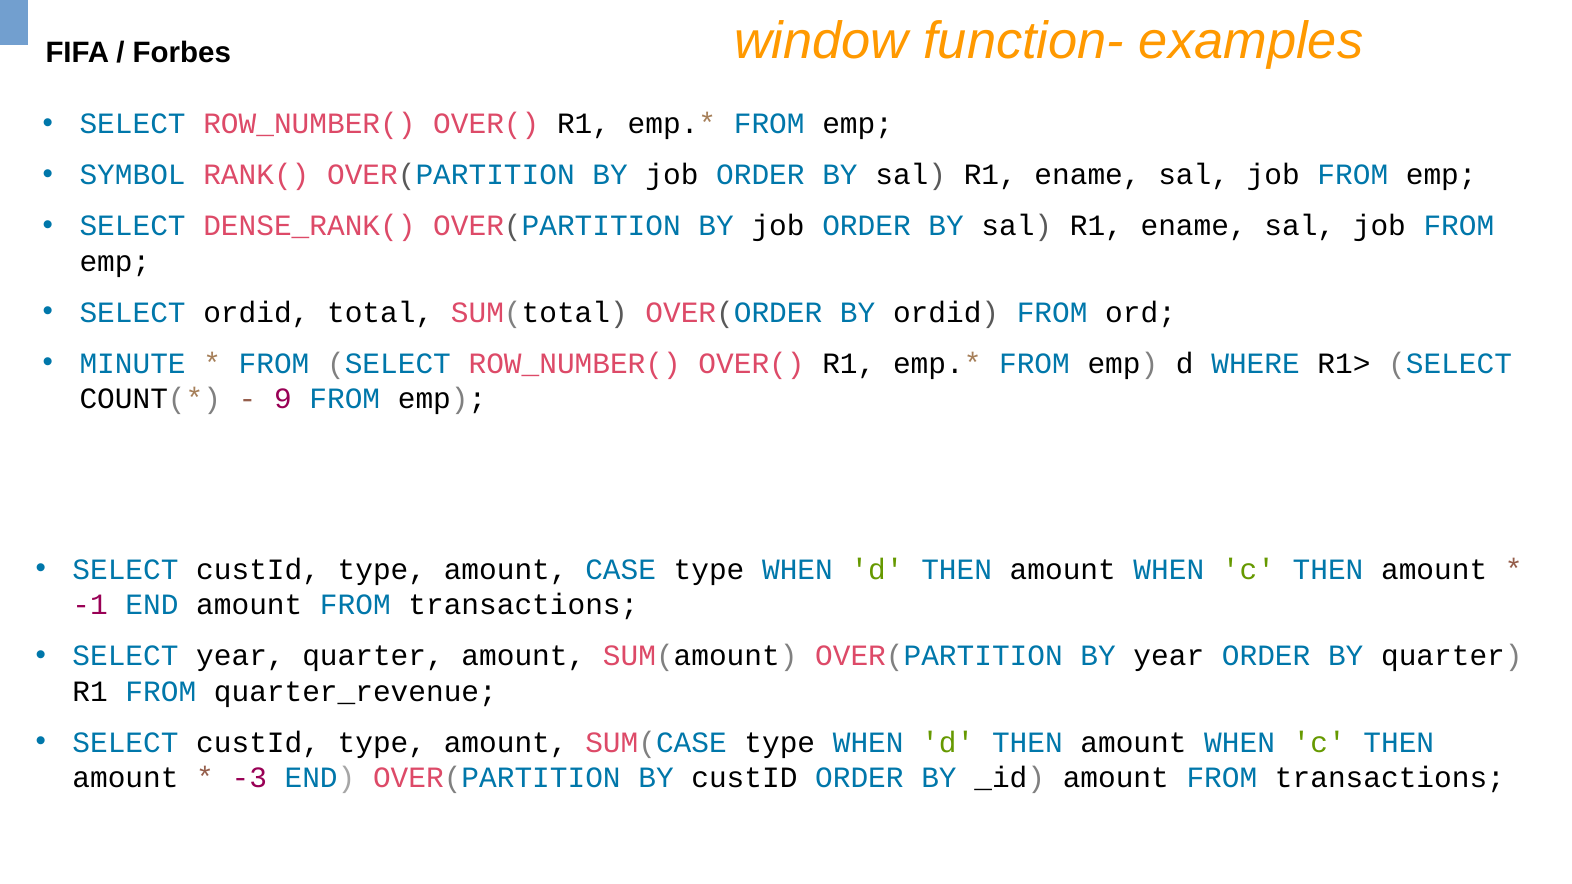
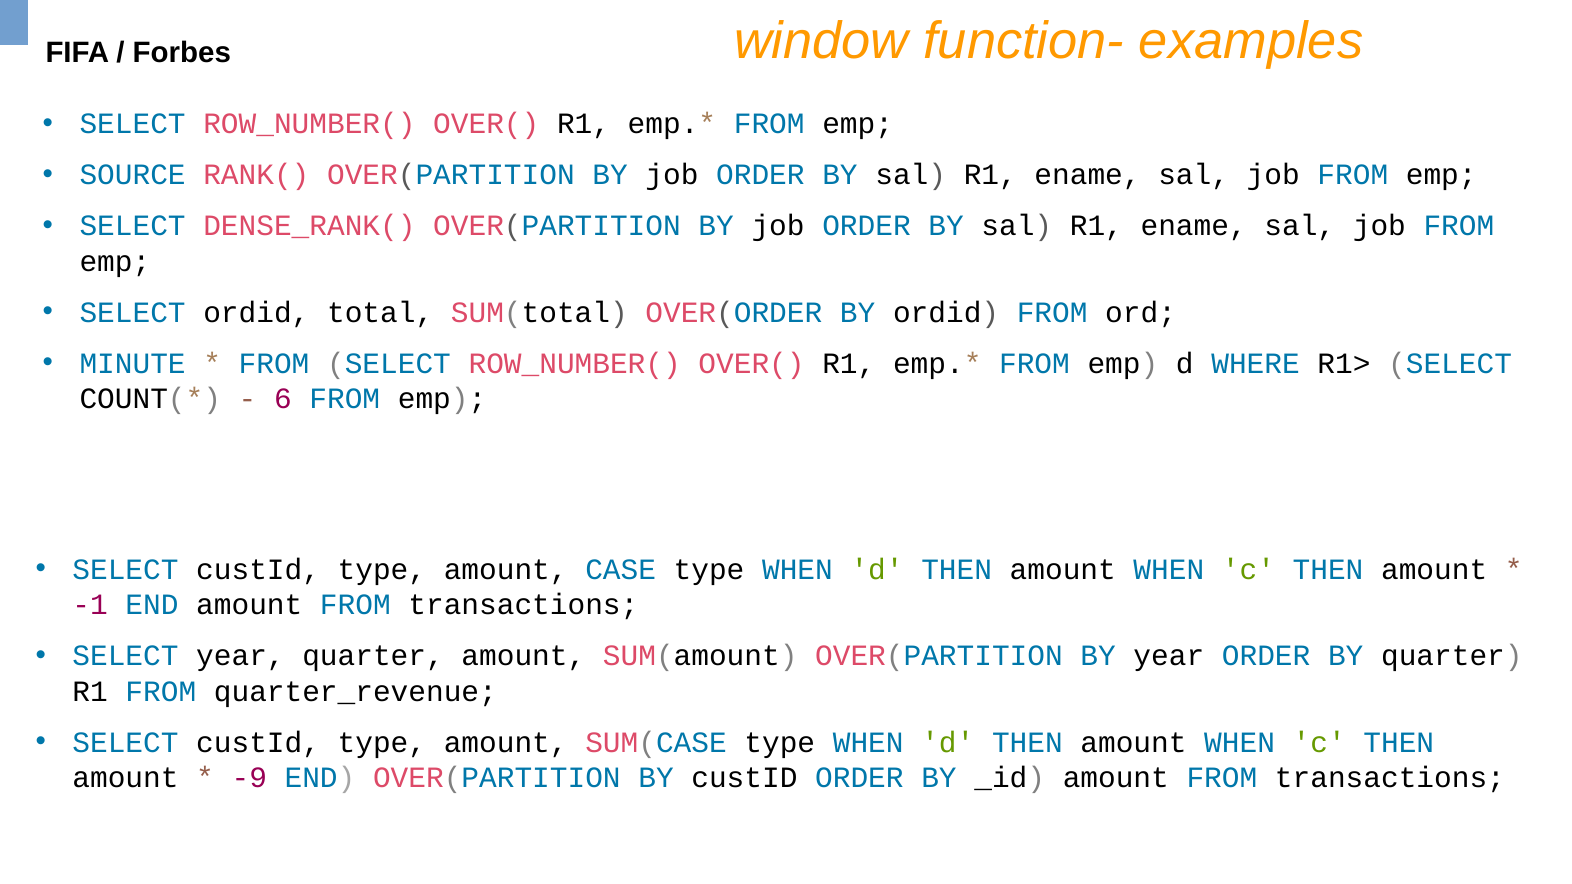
SYMBOL: SYMBOL -> SOURCE
9: 9 -> 6
-3: -3 -> -9
